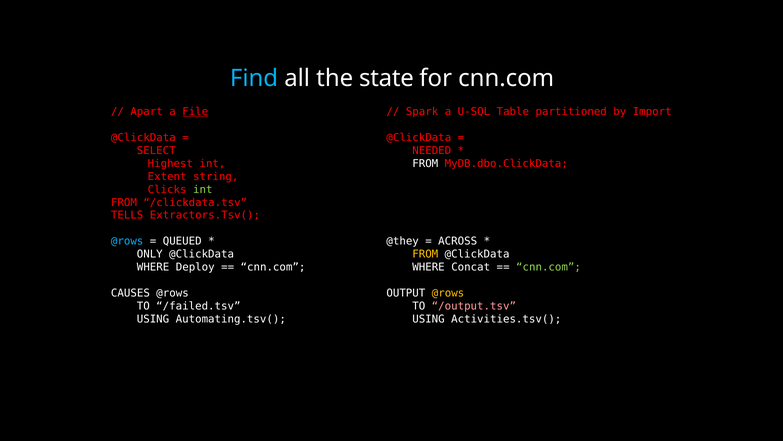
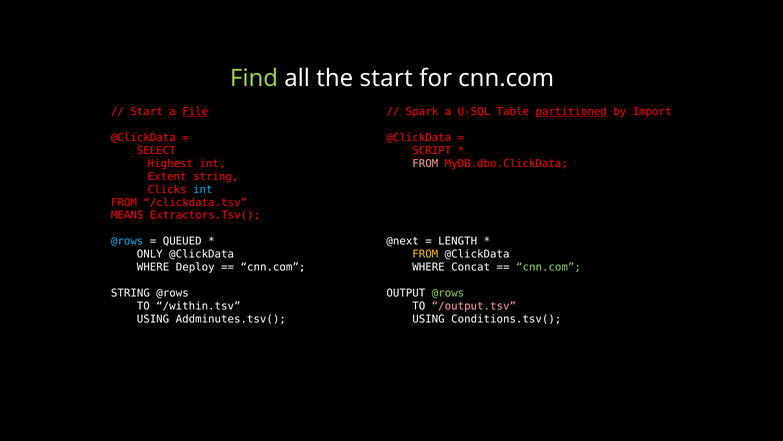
Find colour: light blue -> light green
the state: state -> start
Apart at (147, 112): Apart -> Start
partitioned underline: none -> present
NEEDED: NEEDED -> SCRIPT
FROM at (425, 163) colour: white -> pink
int at (203, 189) colour: light green -> light blue
TELLS: TELLS -> MEANS
@they: @they -> @next
ACROSS: ACROSS -> LENGTH
CAUSES at (130, 293): CAUSES -> STRING
@rows at (448, 293) colour: yellow -> light green
/failed.tsv: /failed.tsv -> /within.tsv
Automating.tsv(: Automating.tsv( -> Addminutes.tsv(
Activities.tsv(: Activities.tsv( -> Conditions.tsv(
